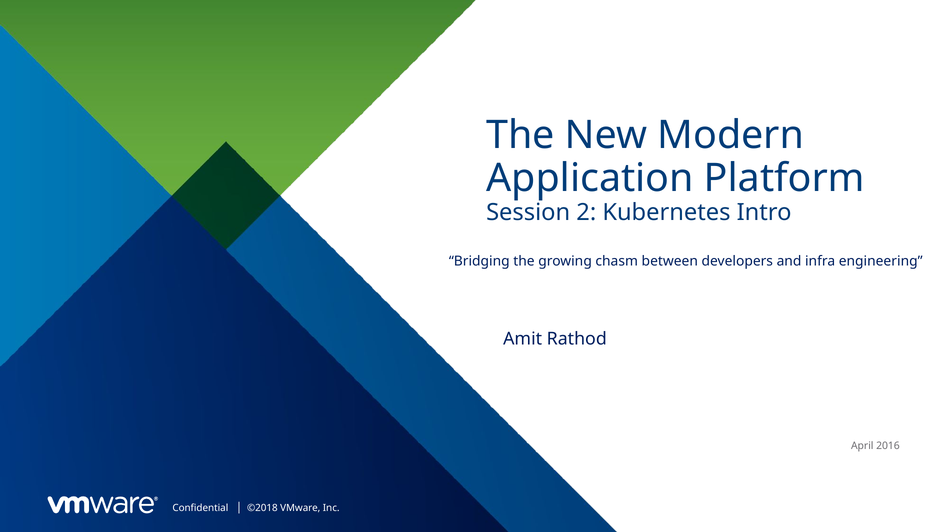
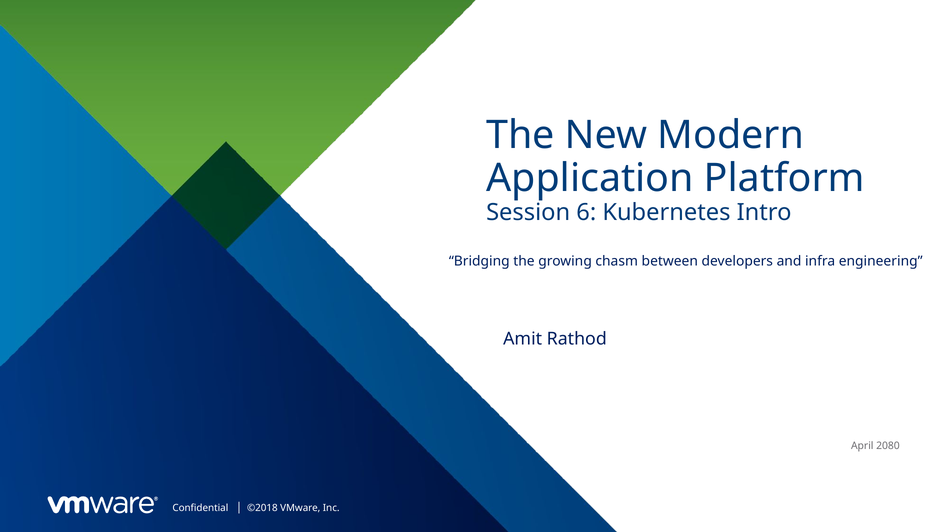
2: 2 -> 6
2016: 2016 -> 2080
